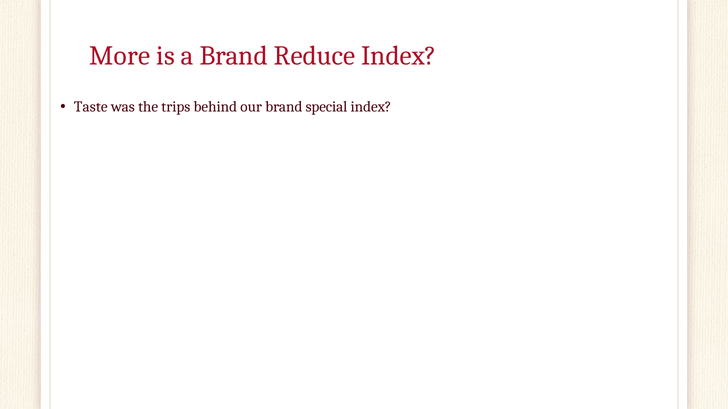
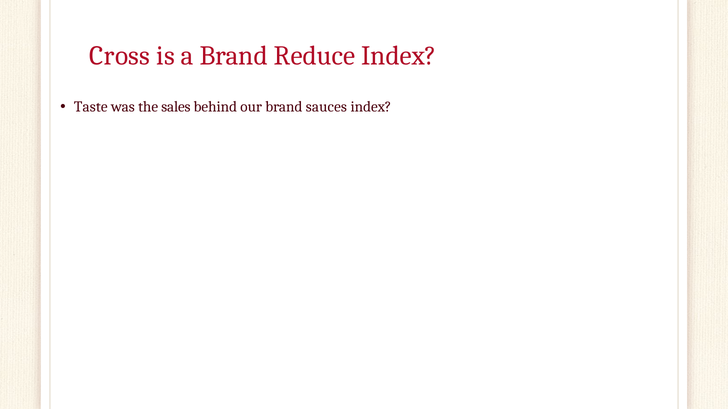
More: More -> Cross
trips: trips -> sales
special: special -> sauces
